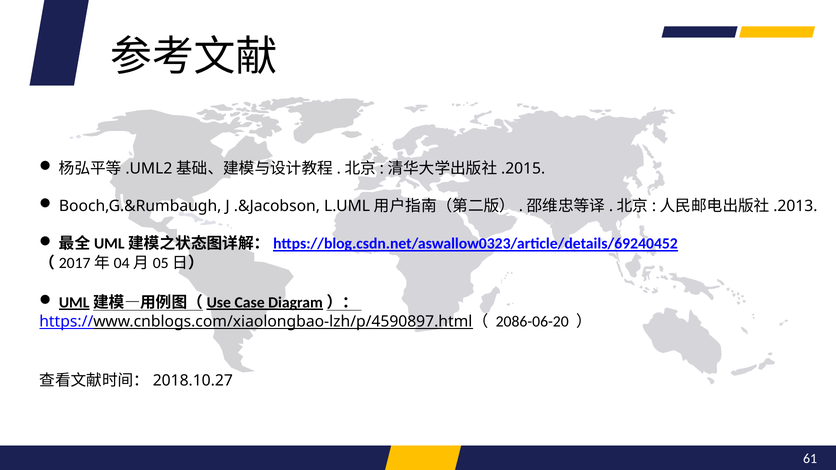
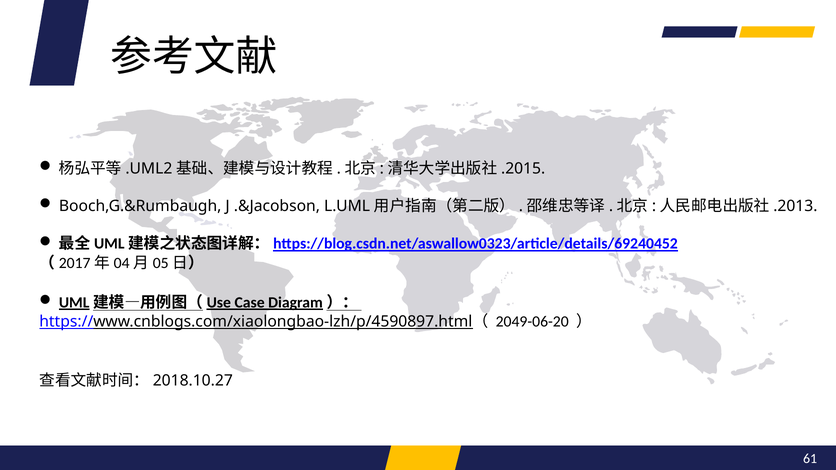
2086-06-20: 2086-06-20 -> 2049-06-20
